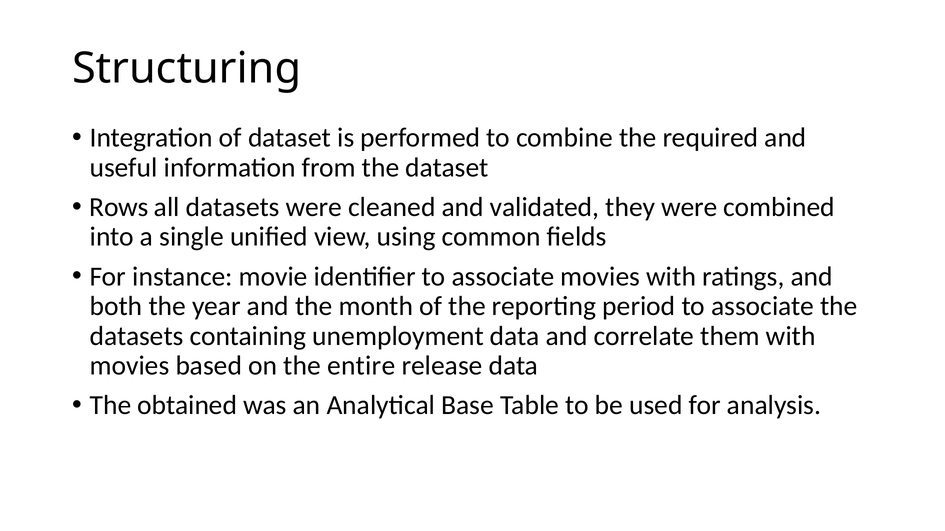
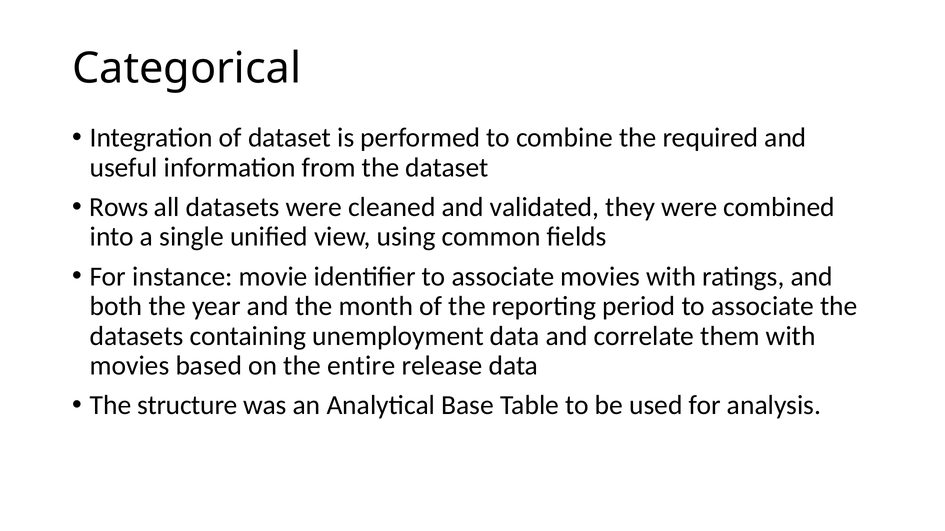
Structuring: Structuring -> Categorical
obtained: obtained -> structure
